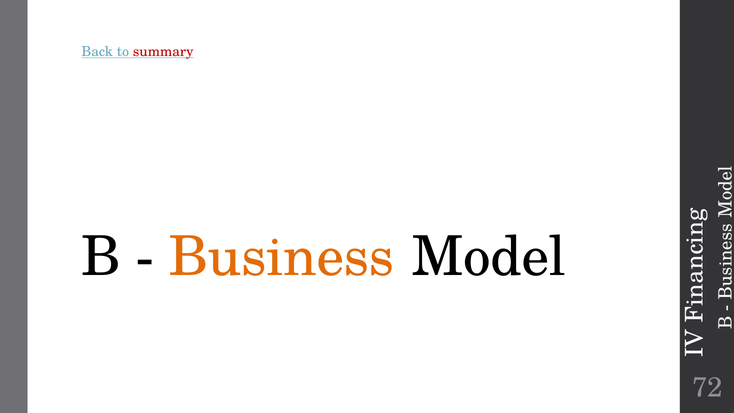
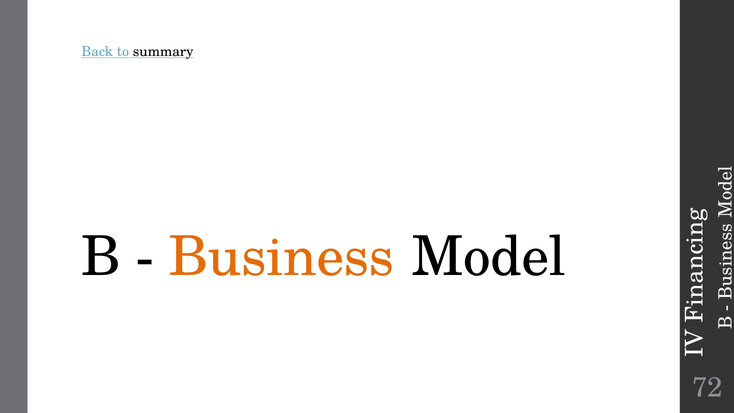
summary colour: red -> black
